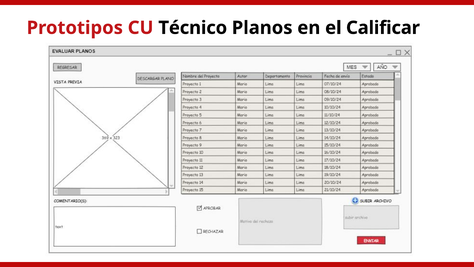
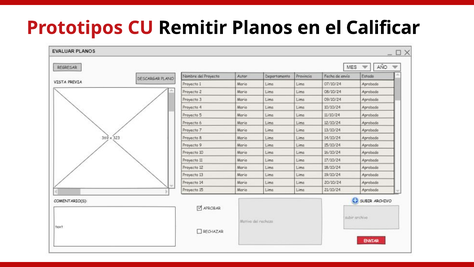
Técnico: Técnico -> Remitir
